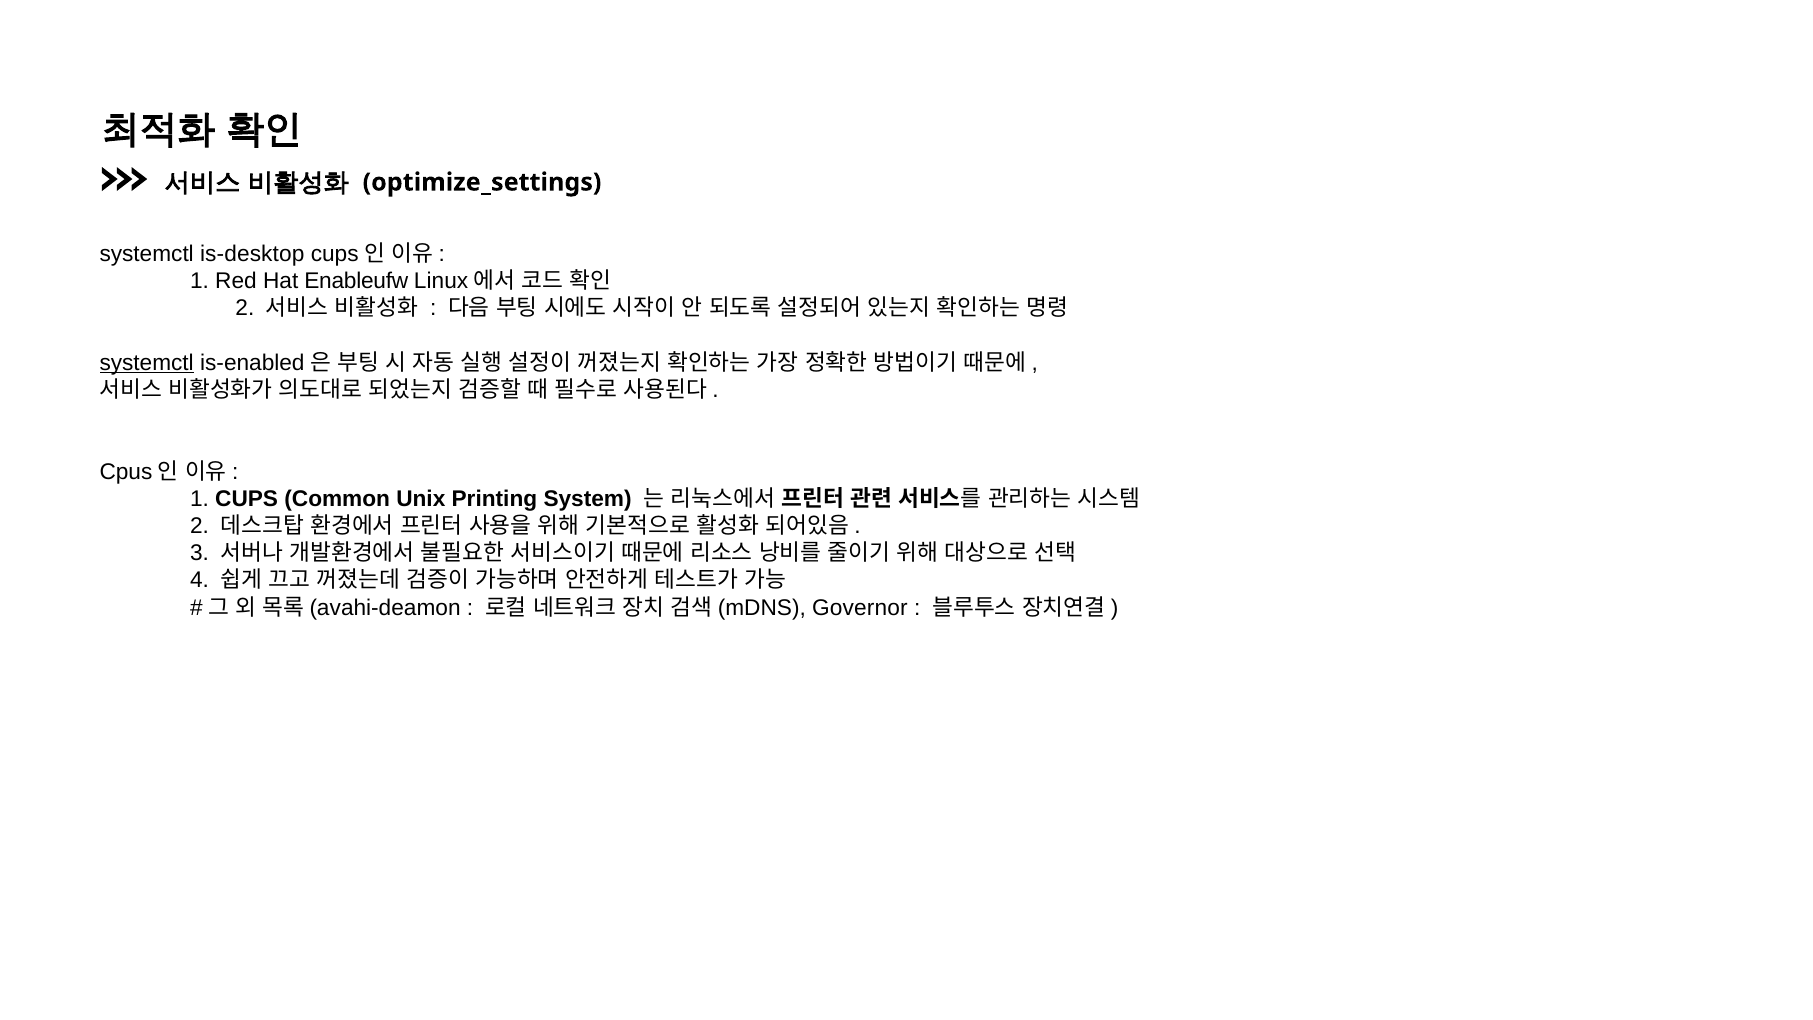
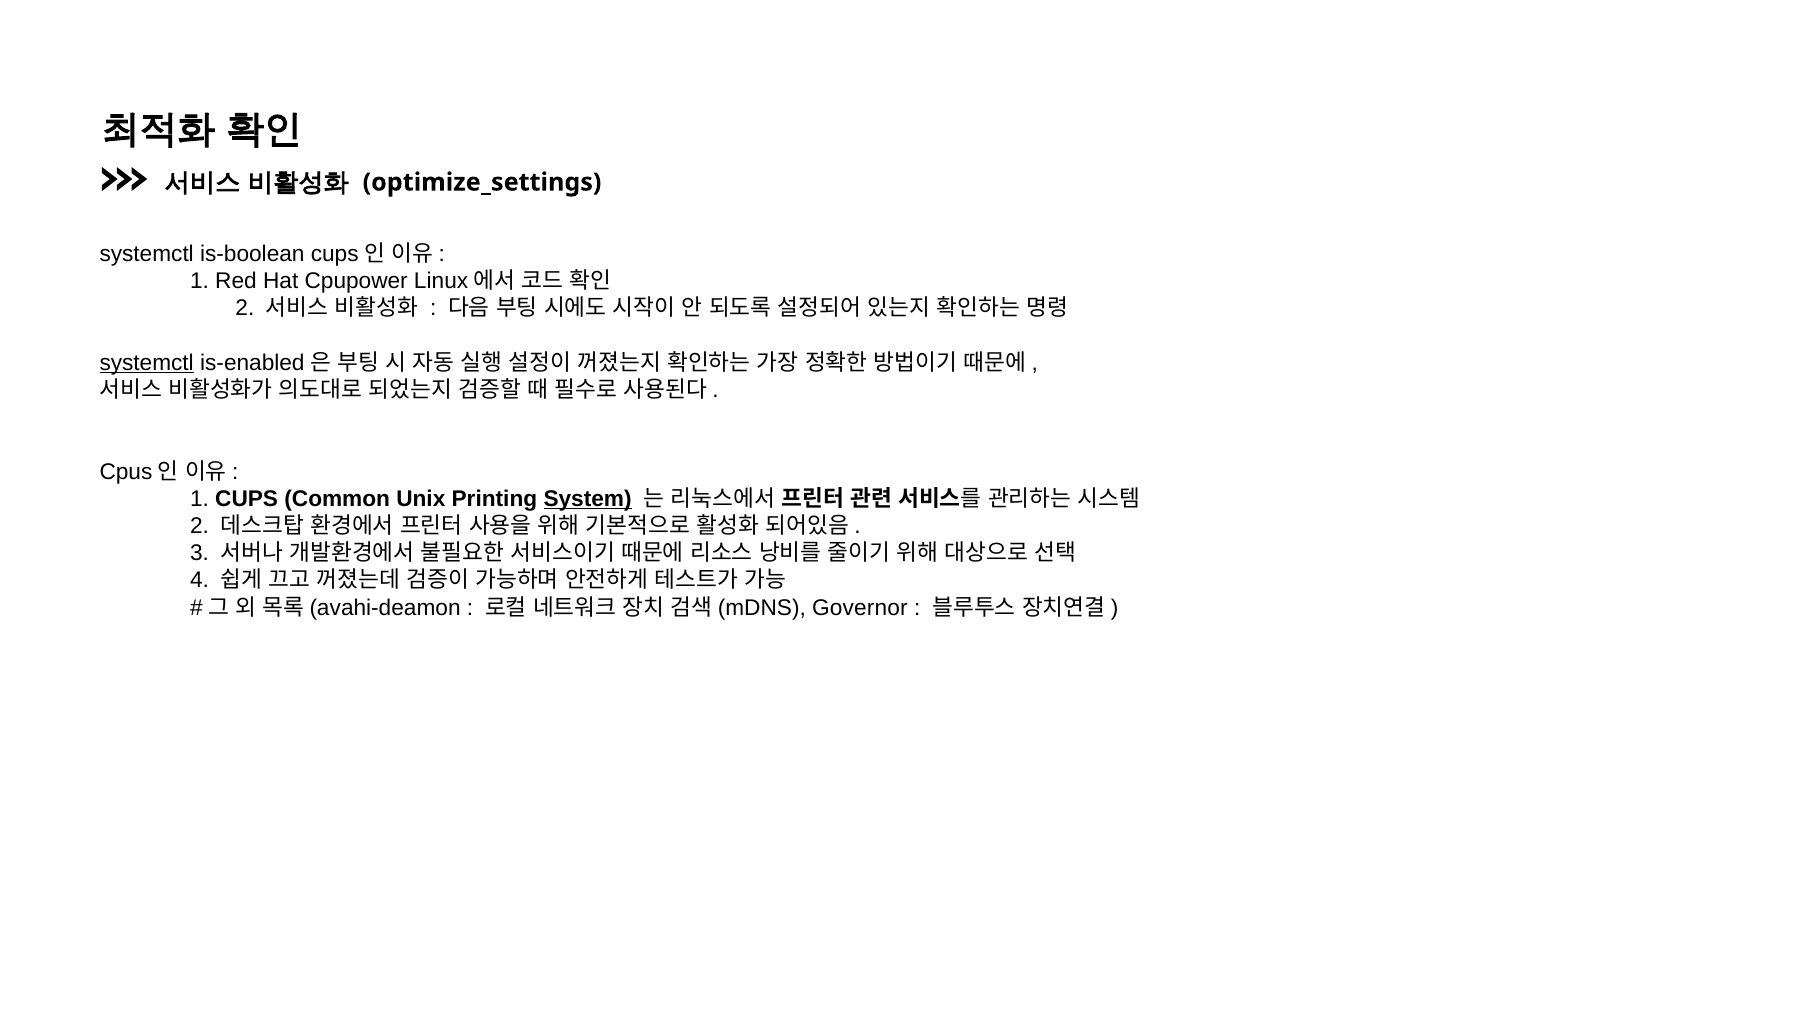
is-desktop: is-desktop -> is-boolean
Enableufw: Enableufw -> Cpupower
System underline: none -> present
